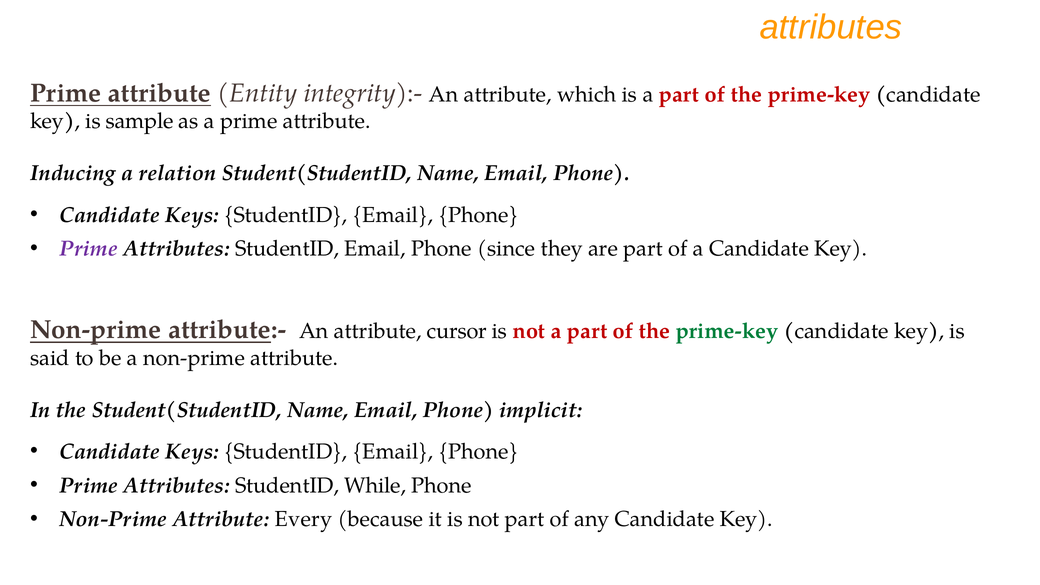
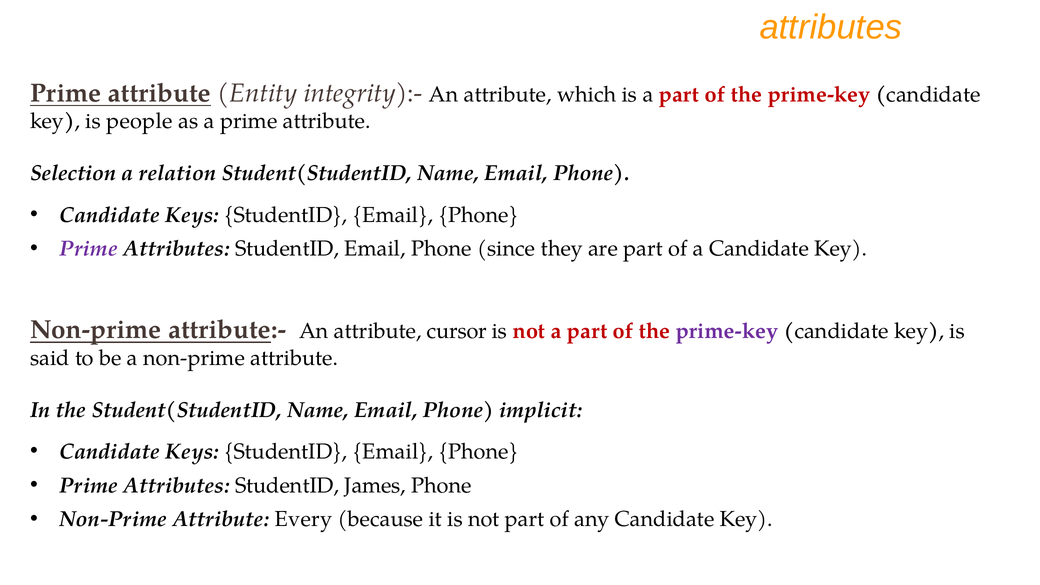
sample: sample -> people
Inducing: Inducing -> Selection
prime-key at (727, 331) colour: green -> purple
While: While -> James
